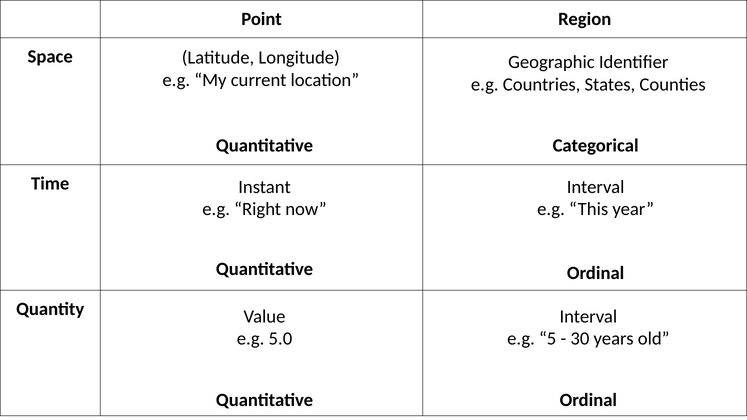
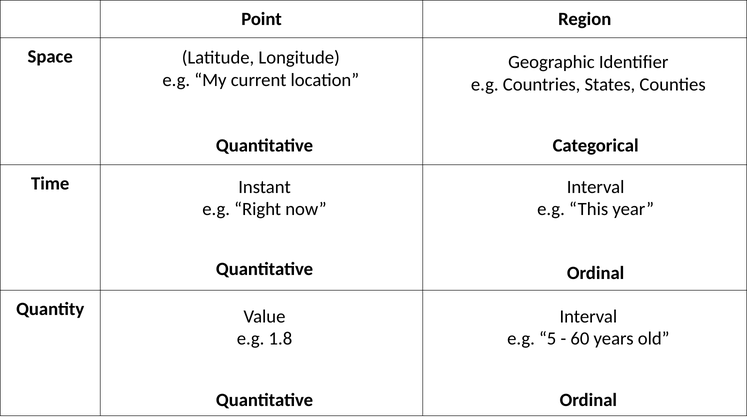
5.0: 5.0 -> 1.8
30: 30 -> 60
